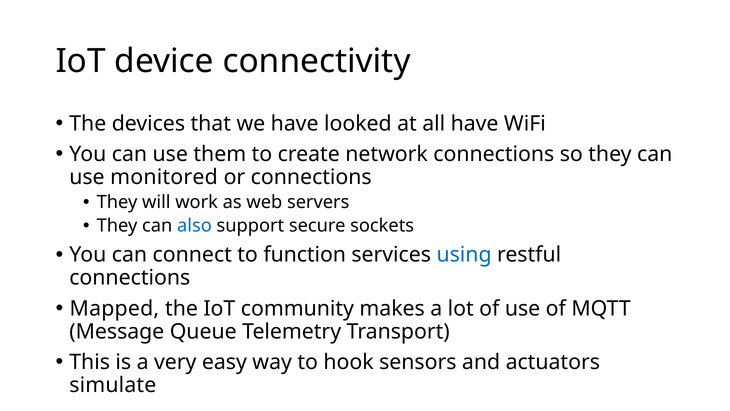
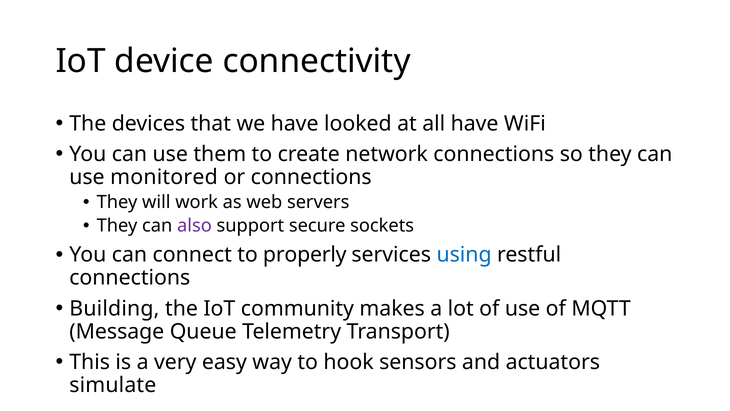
also colour: blue -> purple
function: function -> properly
Mapped: Mapped -> Building
